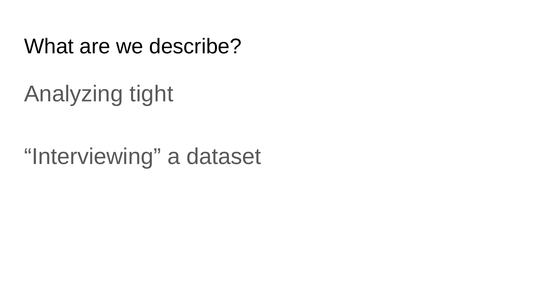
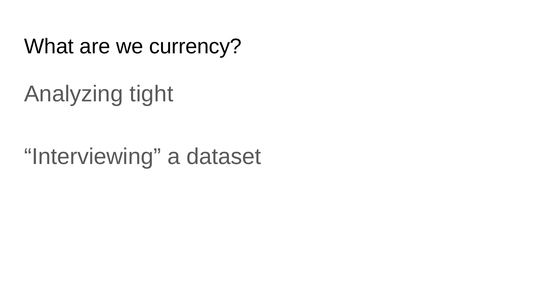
describe: describe -> currency
